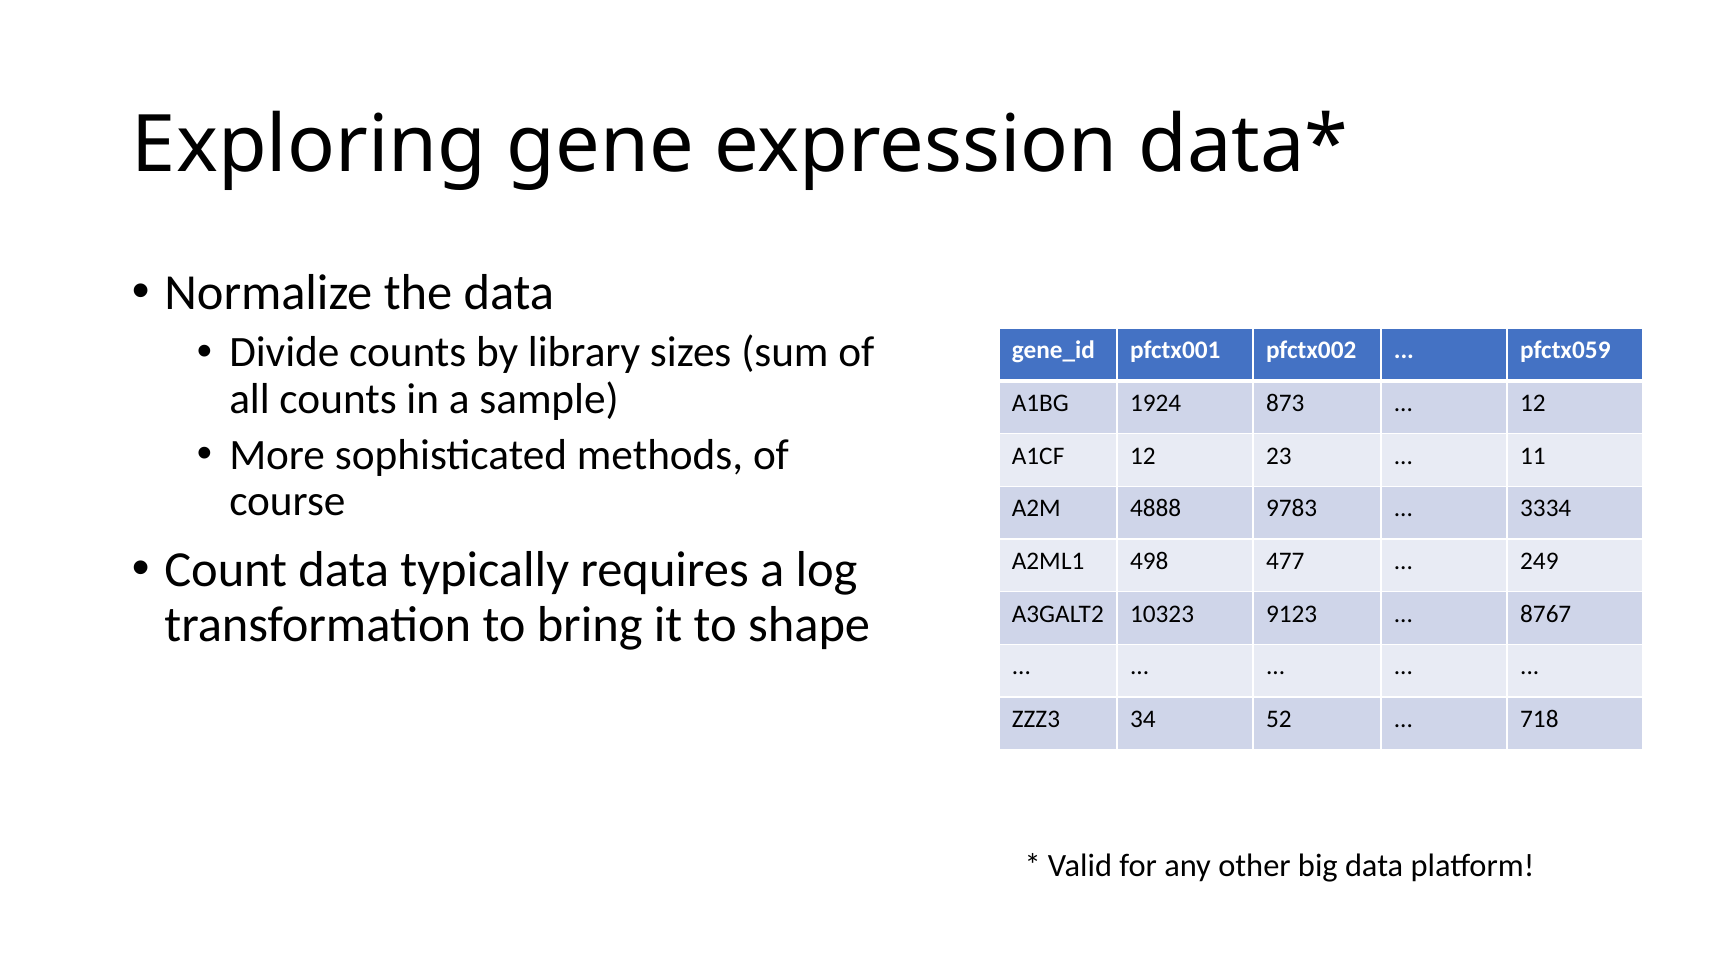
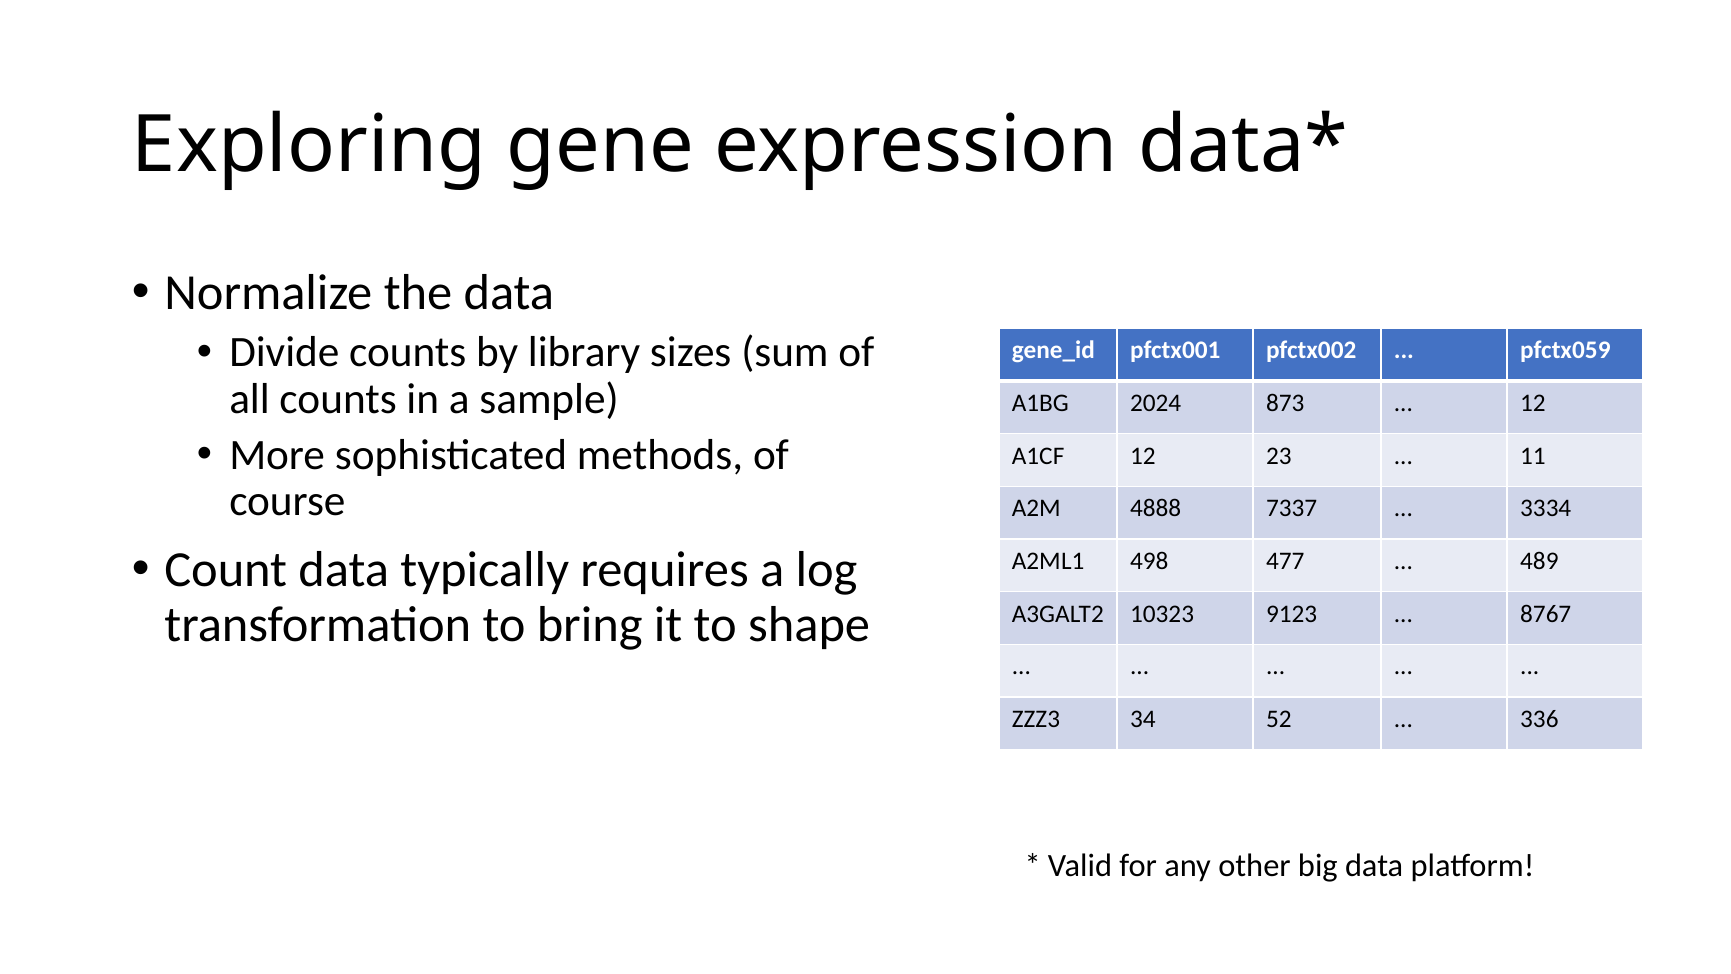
1924: 1924 -> 2024
9783: 9783 -> 7337
249: 249 -> 489
718: 718 -> 336
